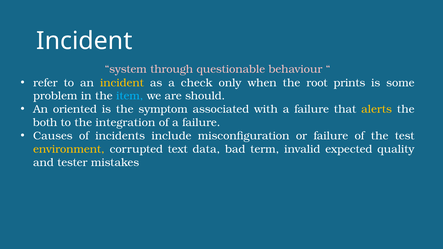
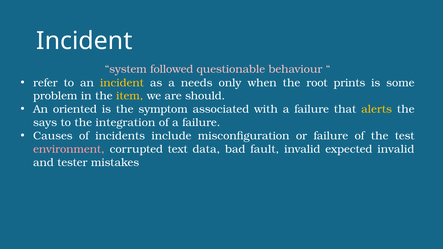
through: through -> followed
check: check -> needs
item colour: light blue -> yellow
both: both -> says
environment colour: yellow -> pink
term: term -> fault
expected quality: quality -> invalid
